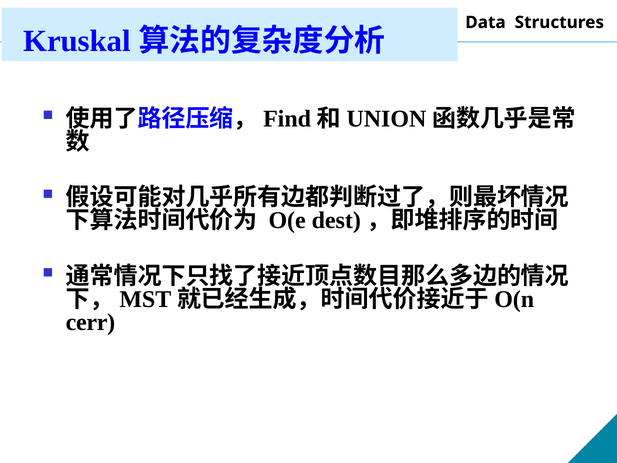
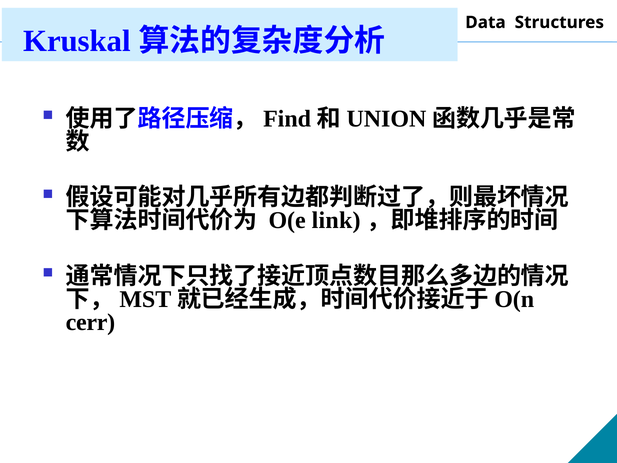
dest: dest -> link
